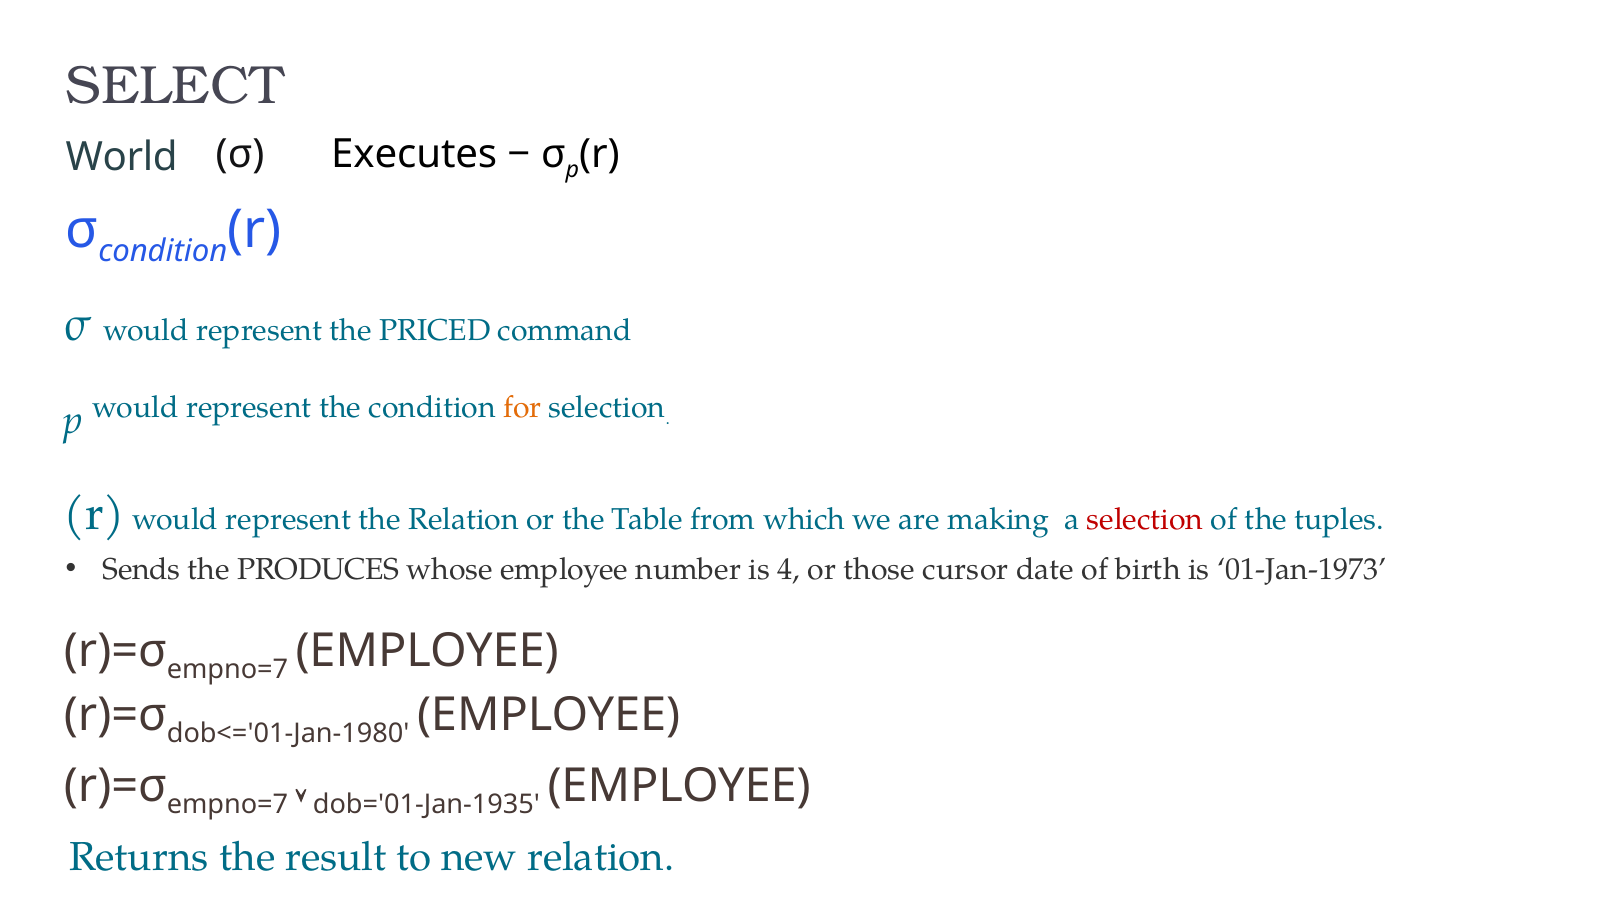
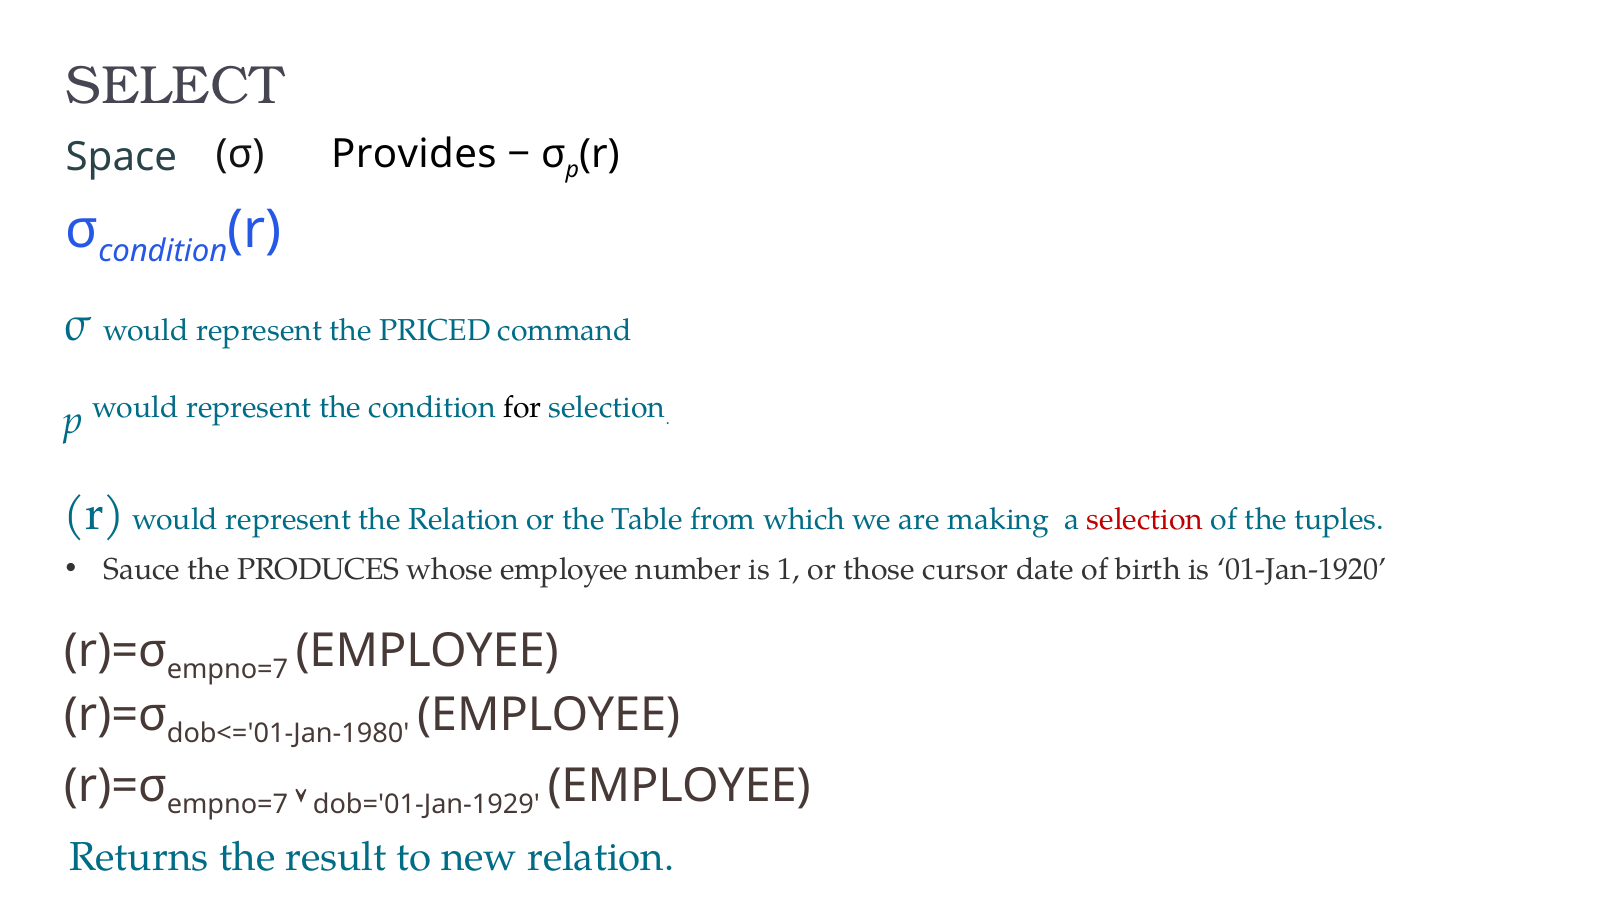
World: World -> Space
Executes: Executes -> Provides
for colour: orange -> black
Sends: Sends -> Sauce
4: 4 -> 1
01-Jan-1973: 01-Jan-1973 -> 01-Jan-1920
dob='01-Jan-1935: dob='01-Jan-1935 -> dob='01-Jan-1929
